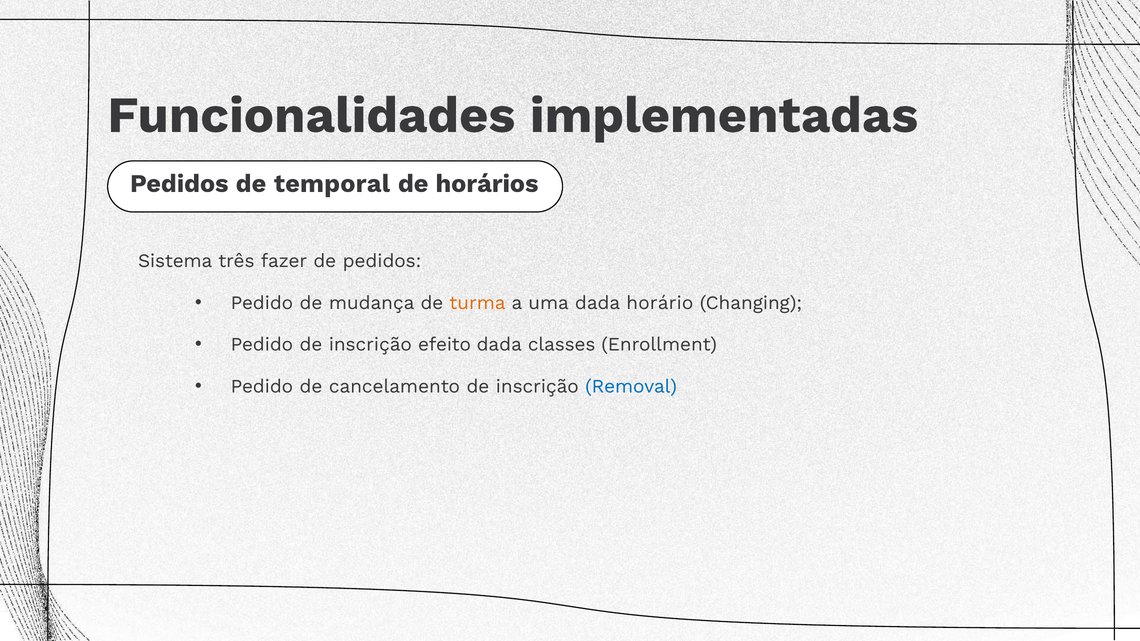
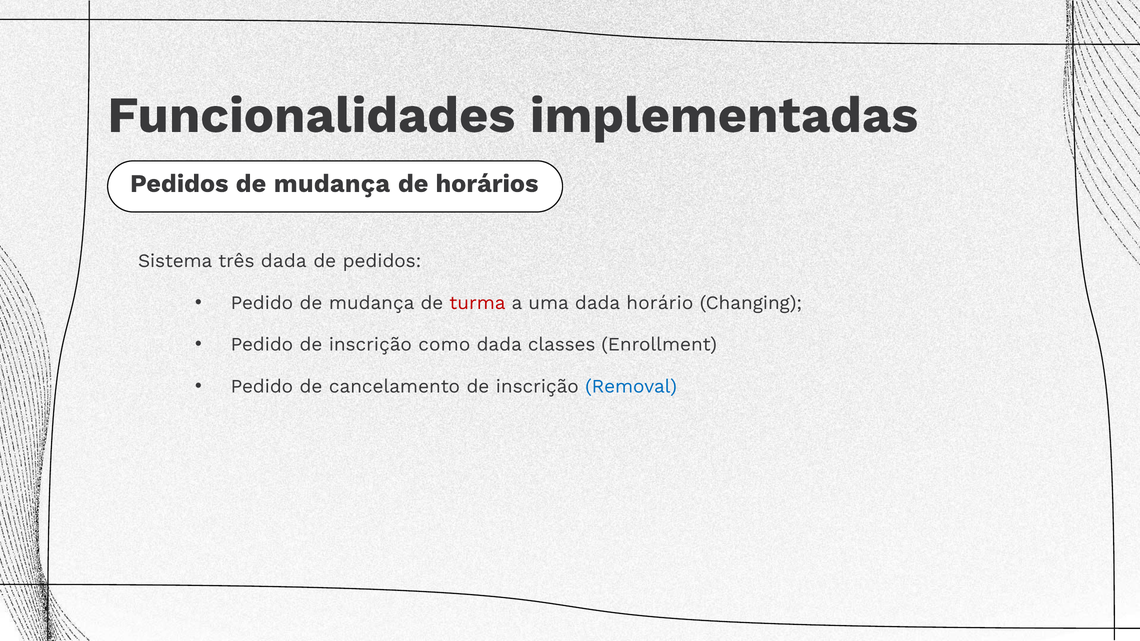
Pedidos de temporal: temporal -> mudança
três fazer: fazer -> dada
turma colour: orange -> red
efeito: efeito -> como
